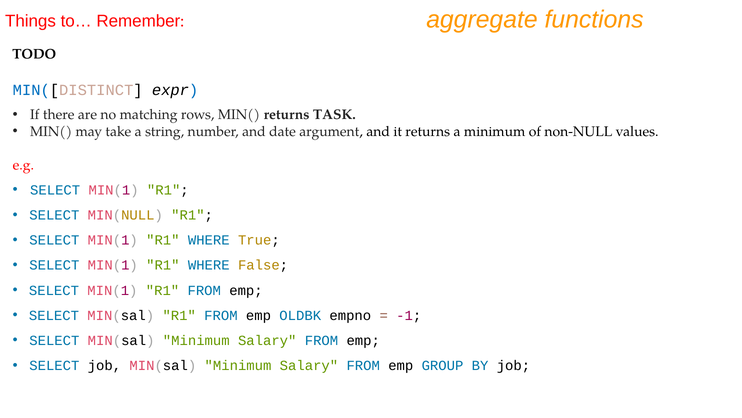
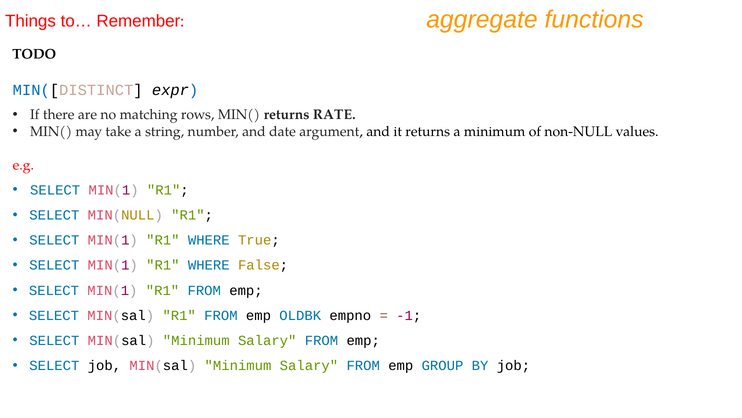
TASK: TASK -> RATE
